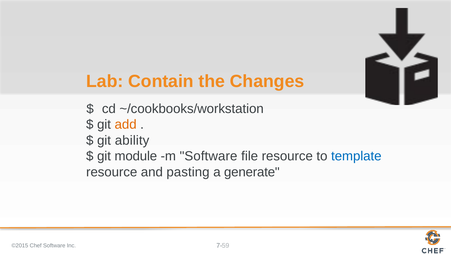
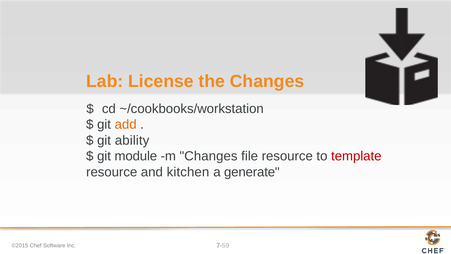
Contain: Contain -> License
m Software: Software -> Changes
template colour: blue -> red
pasting: pasting -> kitchen
